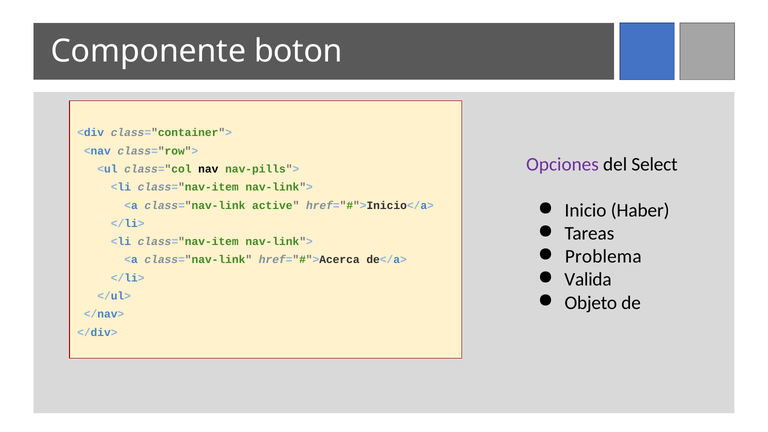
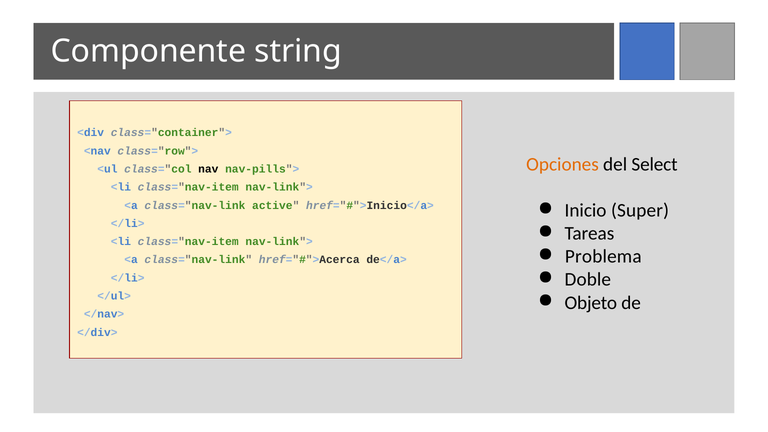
boton: boton -> string
Opciones colour: purple -> orange
Haber: Haber -> Super
Valida: Valida -> Doble
